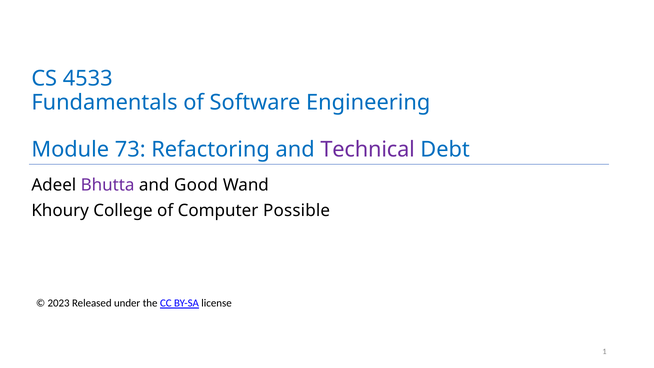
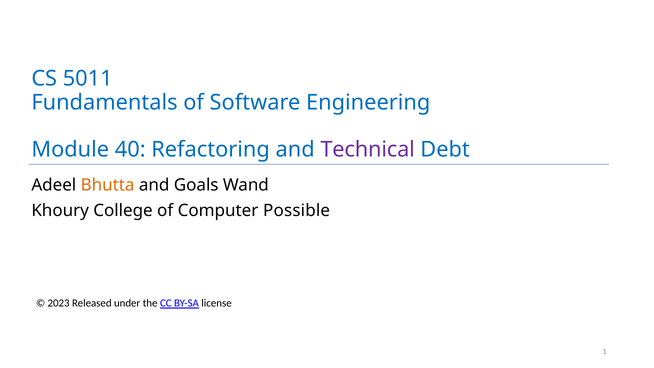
4533: 4533 -> 5011
73: 73 -> 40
Bhutta colour: purple -> orange
Good: Good -> Goals
